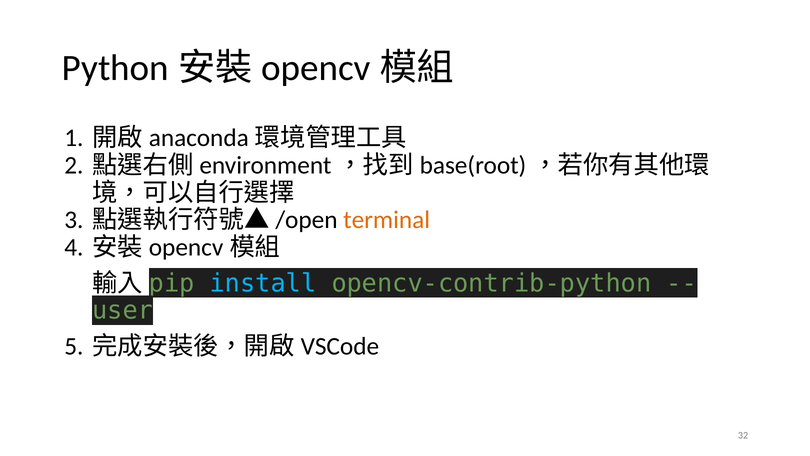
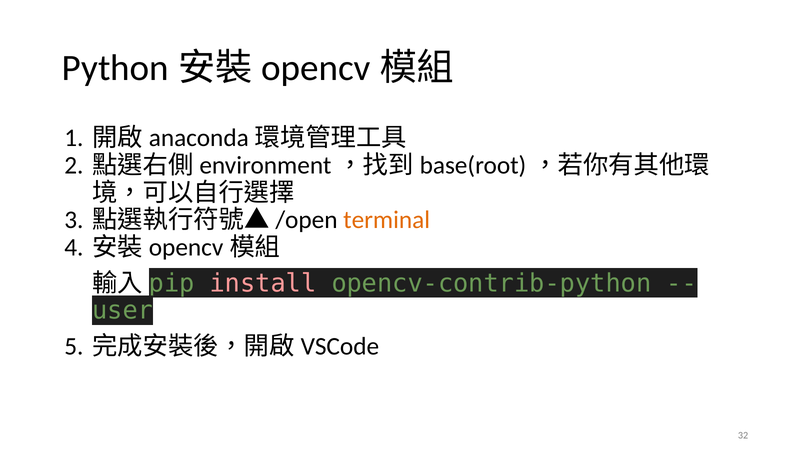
install colour: light blue -> pink
